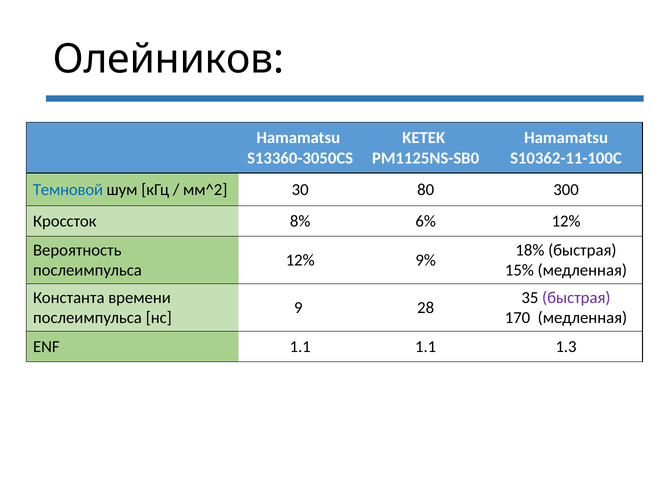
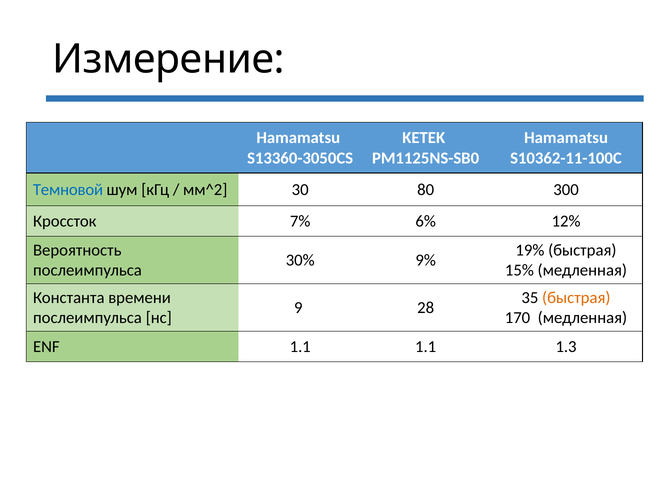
Олейников: Олейников -> Измерение
8%: 8% -> 7%
18%: 18% -> 19%
12% at (300, 260): 12% -> 30%
быстрая at (576, 297) colour: purple -> orange
